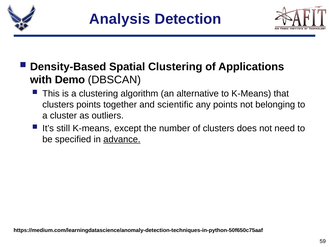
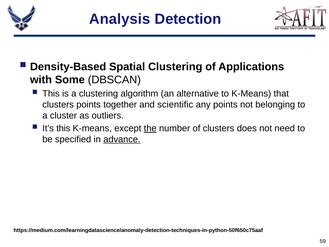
Demo: Demo -> Some
It’s still: still -> this
the underline: none -> present
